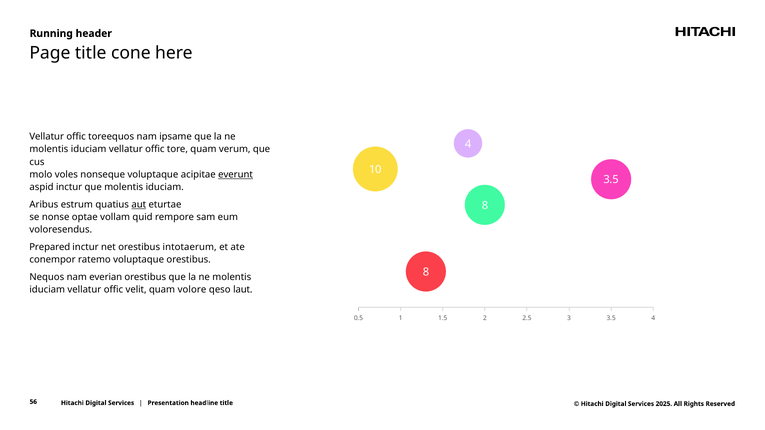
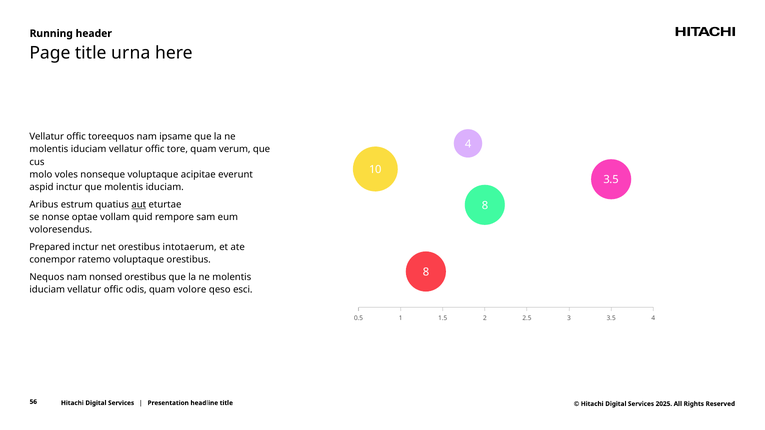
cone: cone -> urna
everunt underline: present -> none
everian: everian -> nonsed
velit: velit -> odis
laut: laut -> esci
